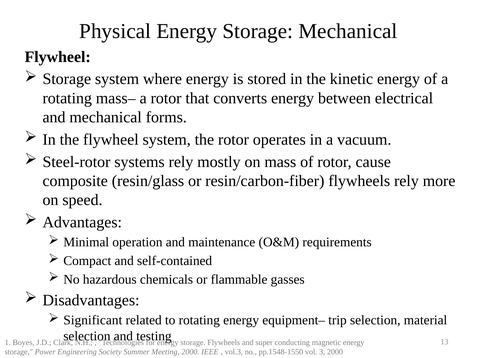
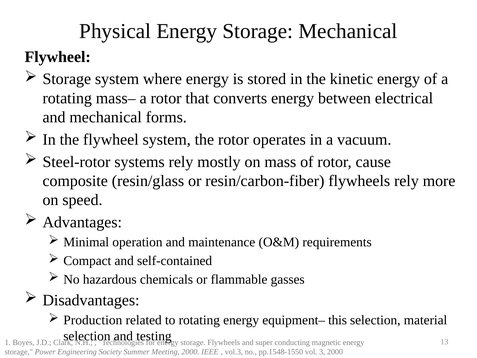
Significant: Significant -> Production
trip: trip -> this
